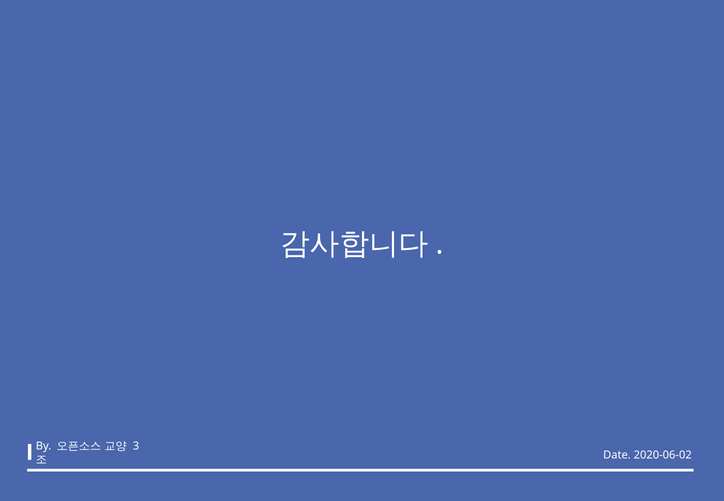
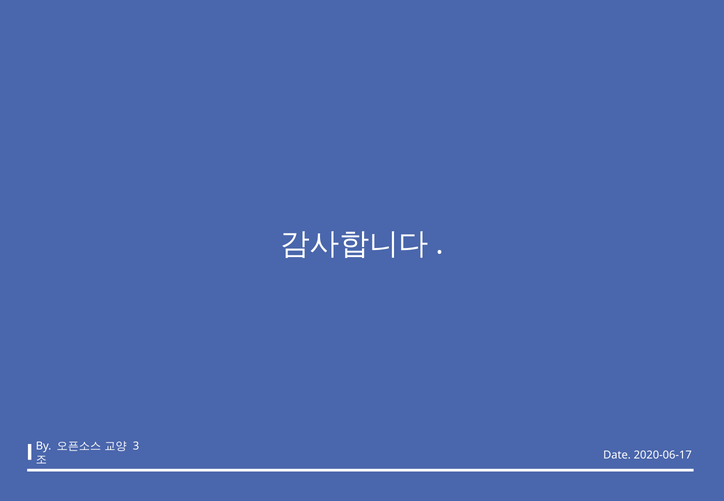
2020-06-02: 2020-06-02 -> 2020-06-17
